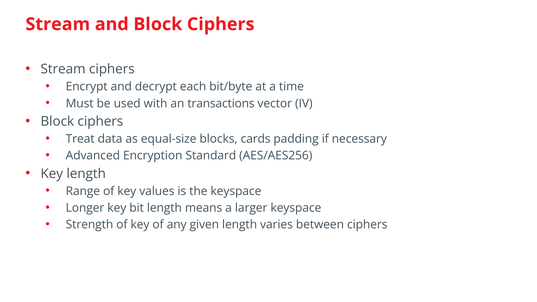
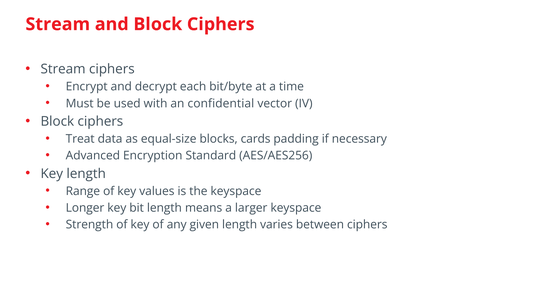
transactions: transactions -> confidential
